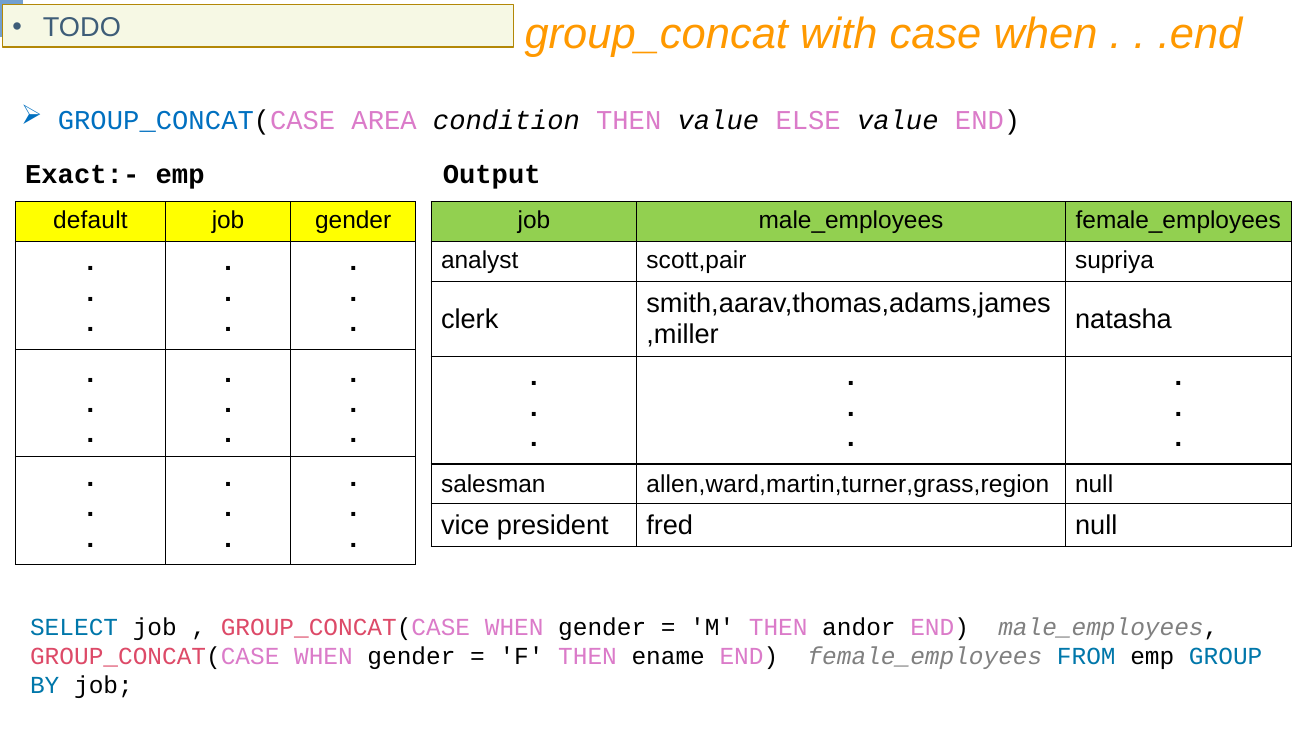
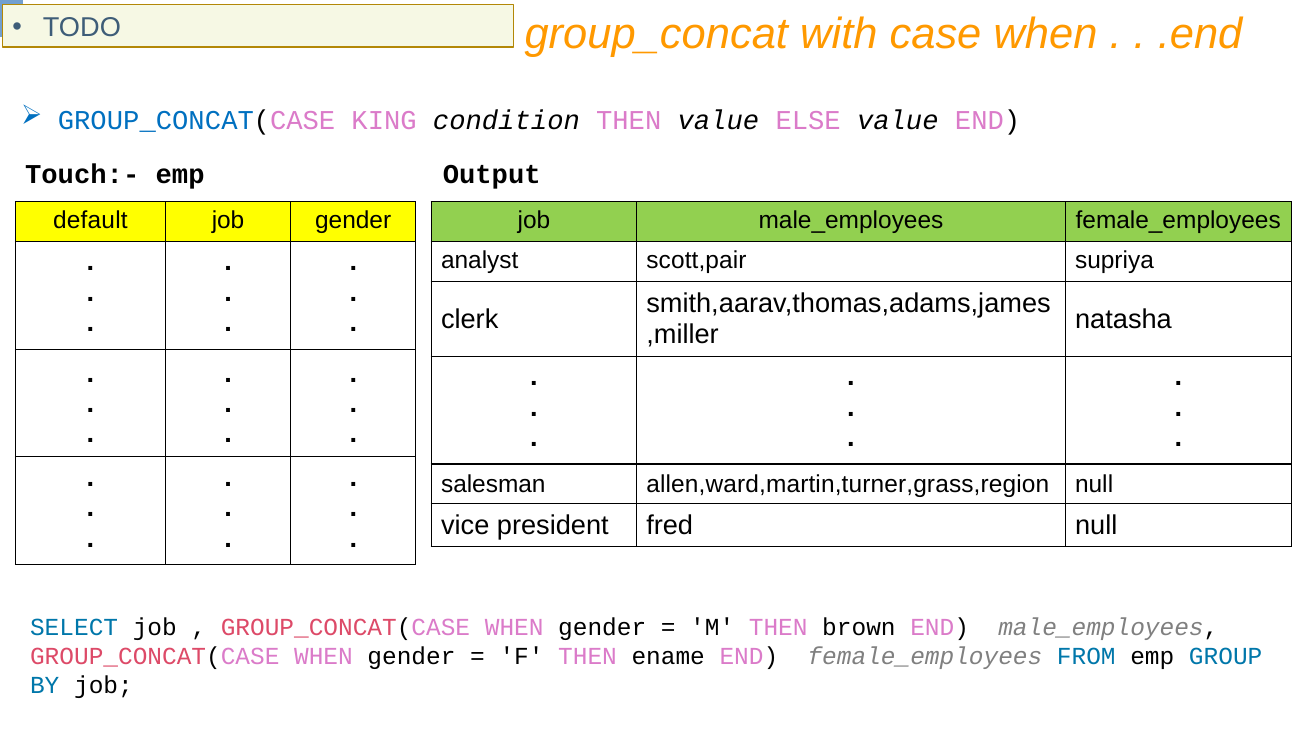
AREA: AREA -> KING
Exact:-: Exact:- -> Touch:-
andor: andor -> brown
